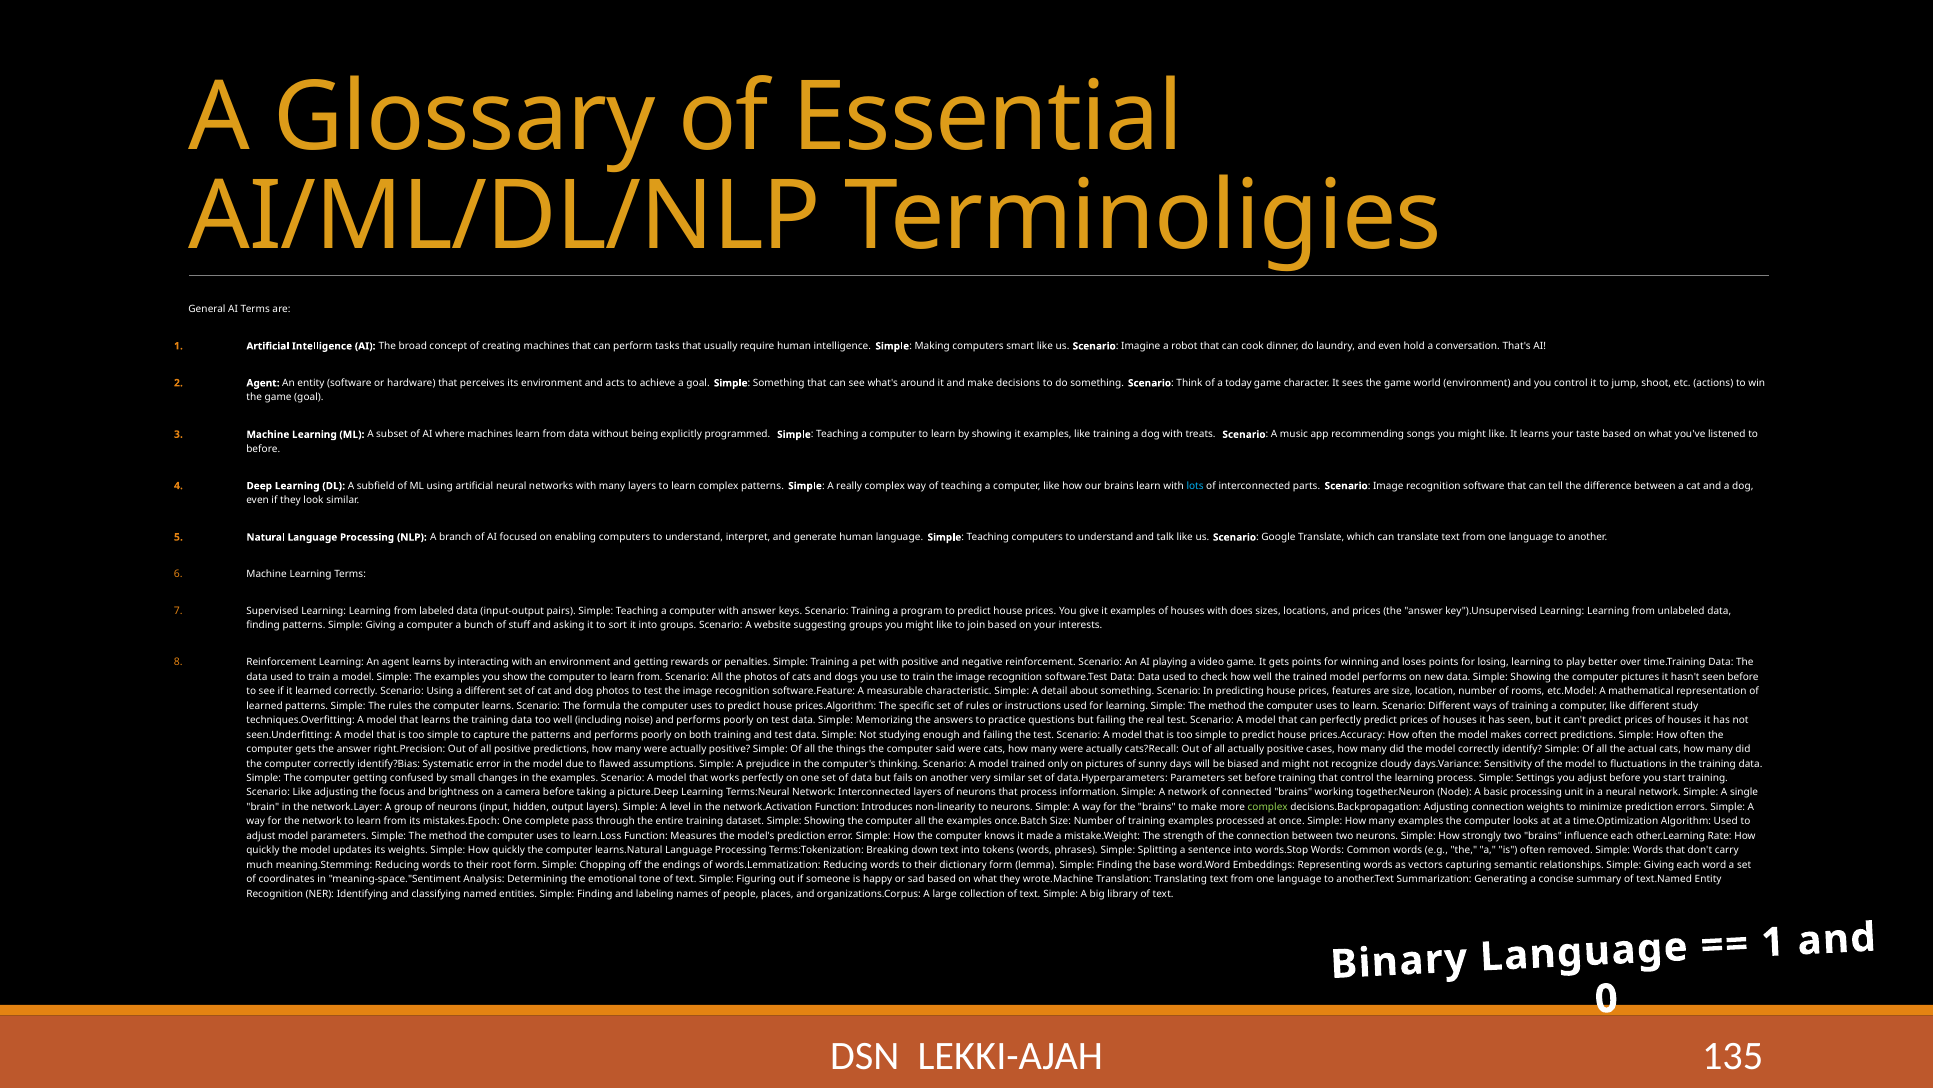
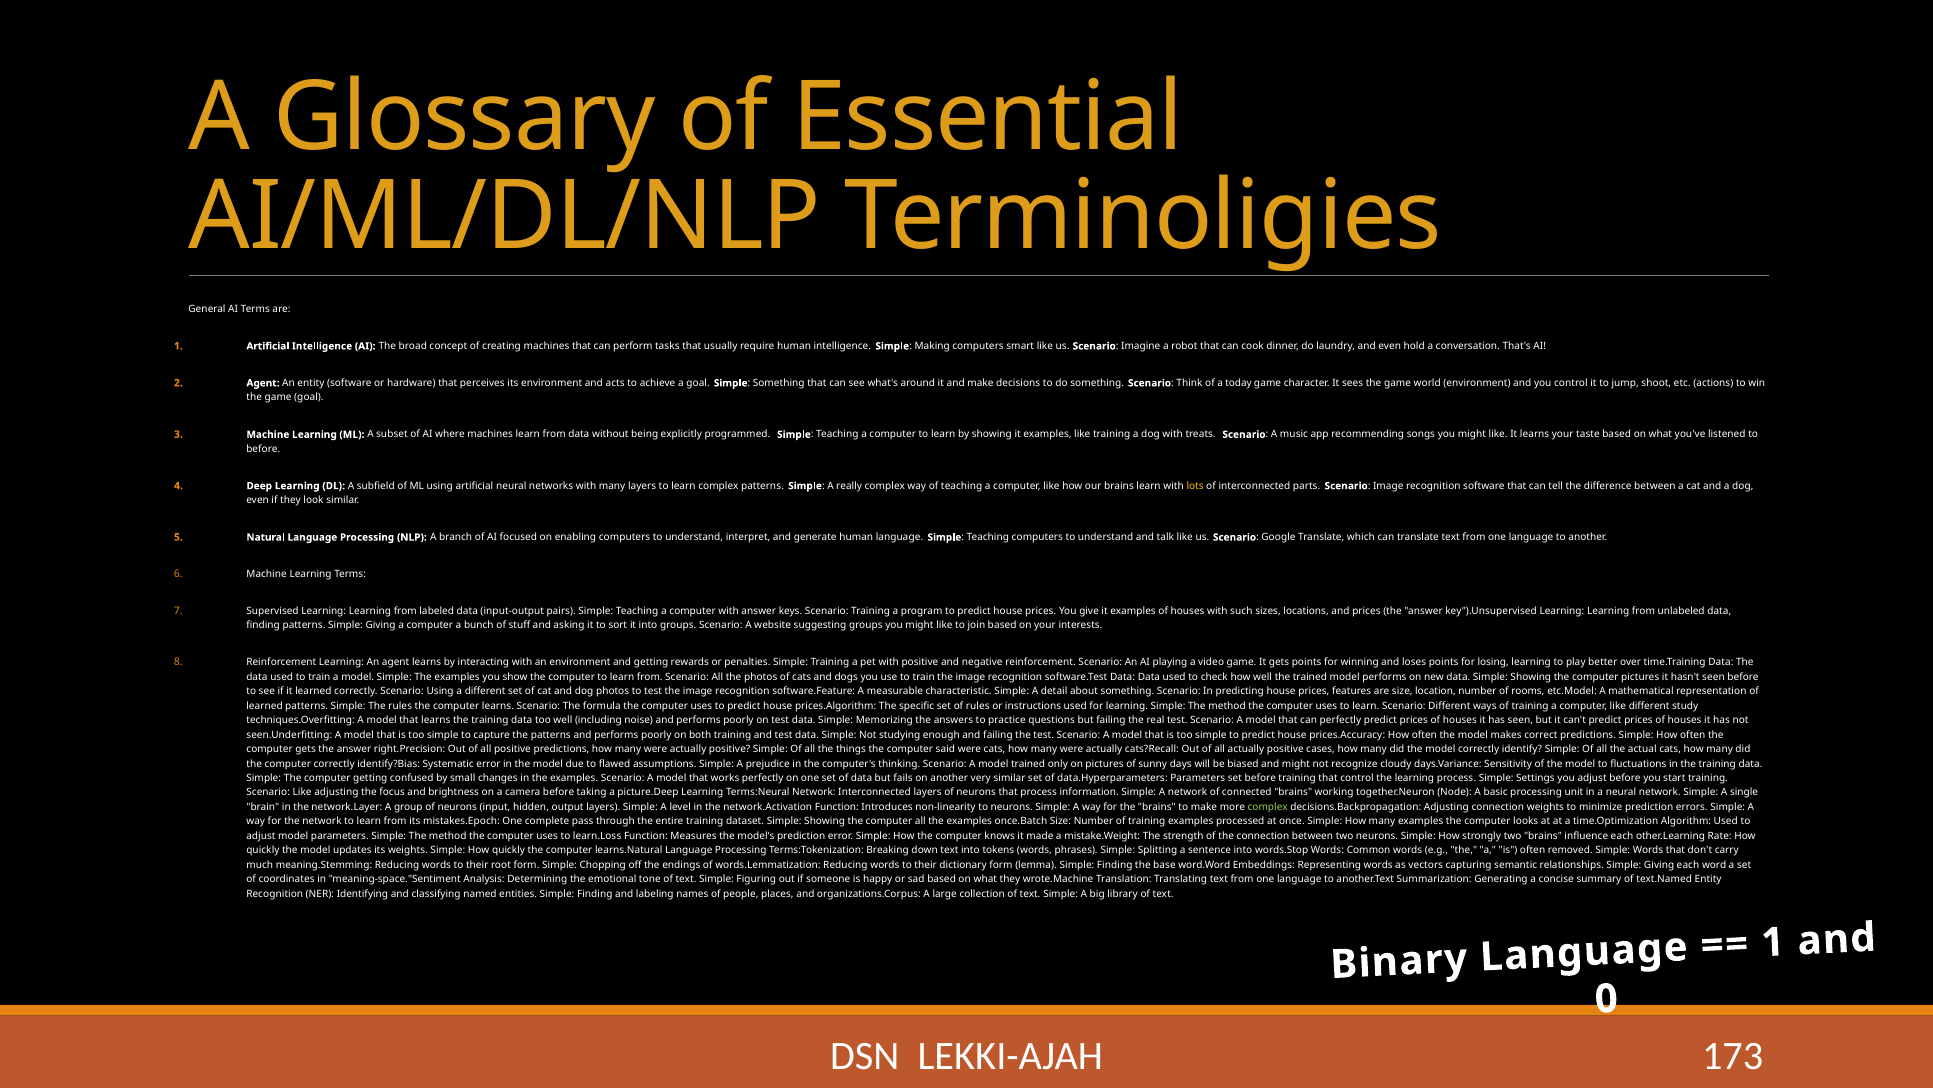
lots colour: light blue -> yellow
does: does -> such
135: 135 -> 173
